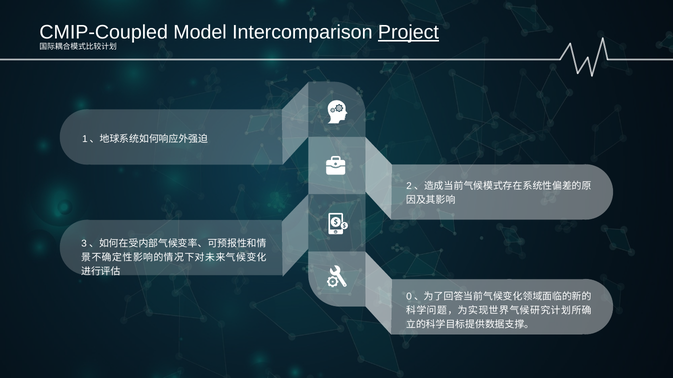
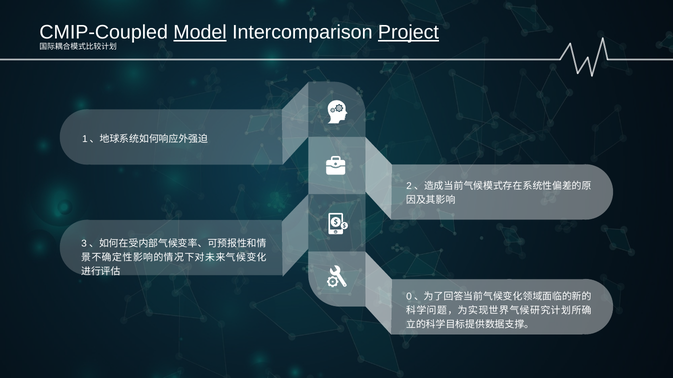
Model underline: none -> present
